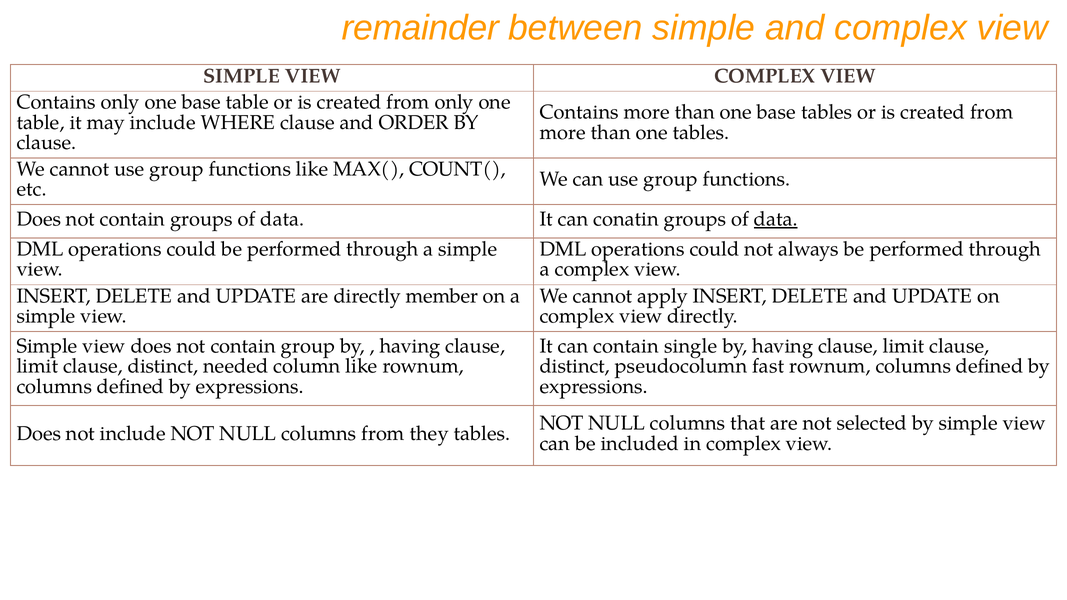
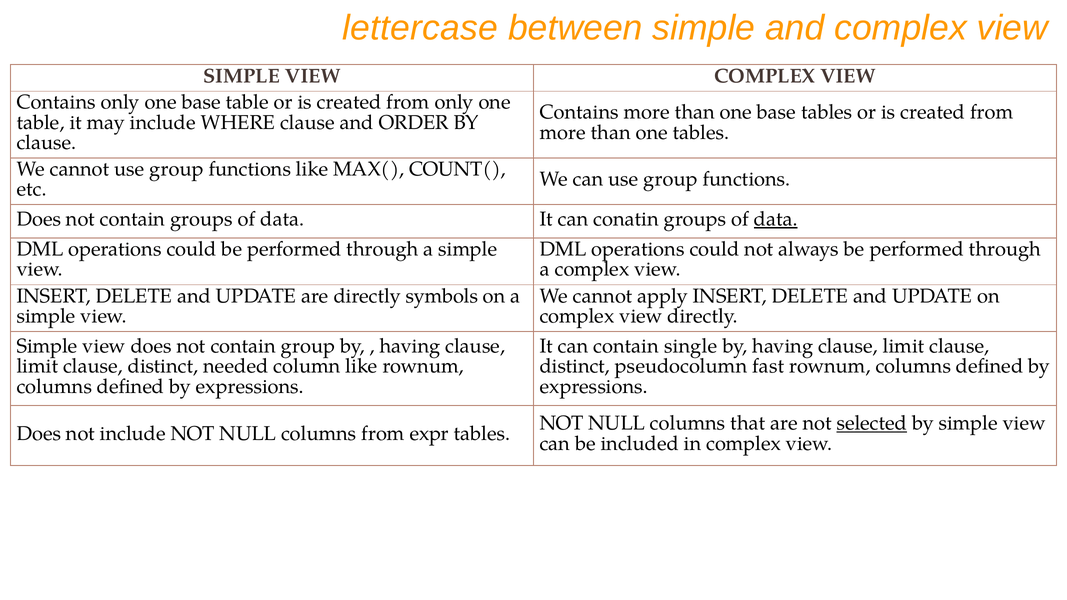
remainder: remainder -> lettercase
member: member -> symbols
selected underline: none -> present
they: they -> expr
